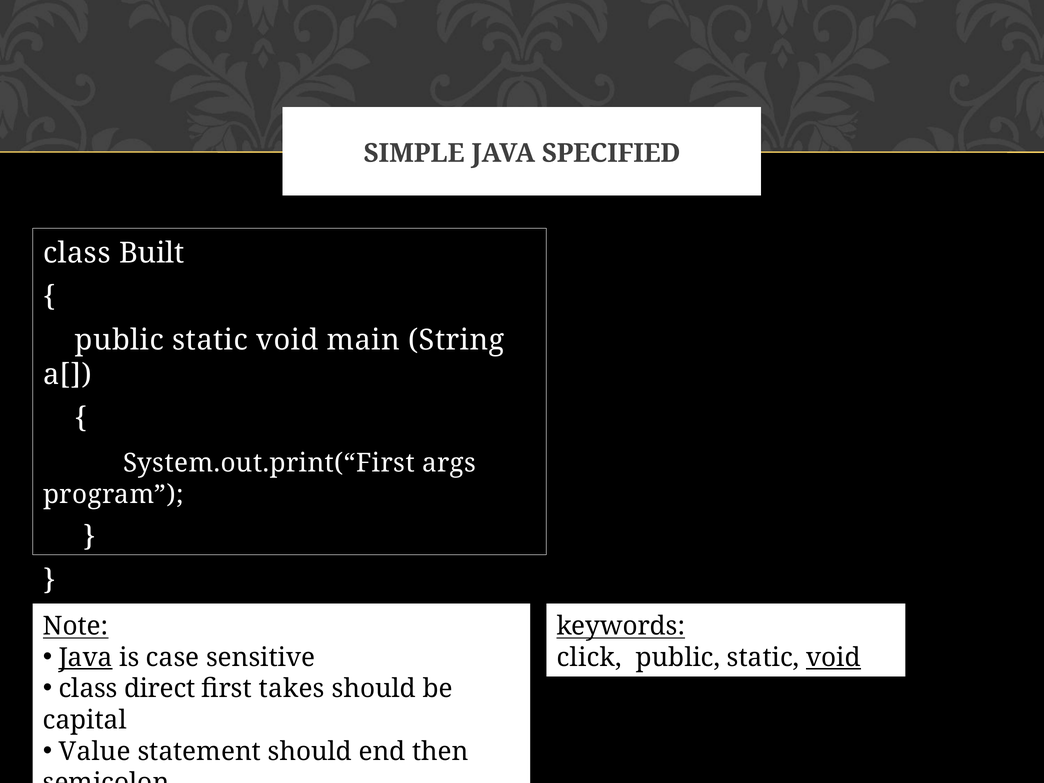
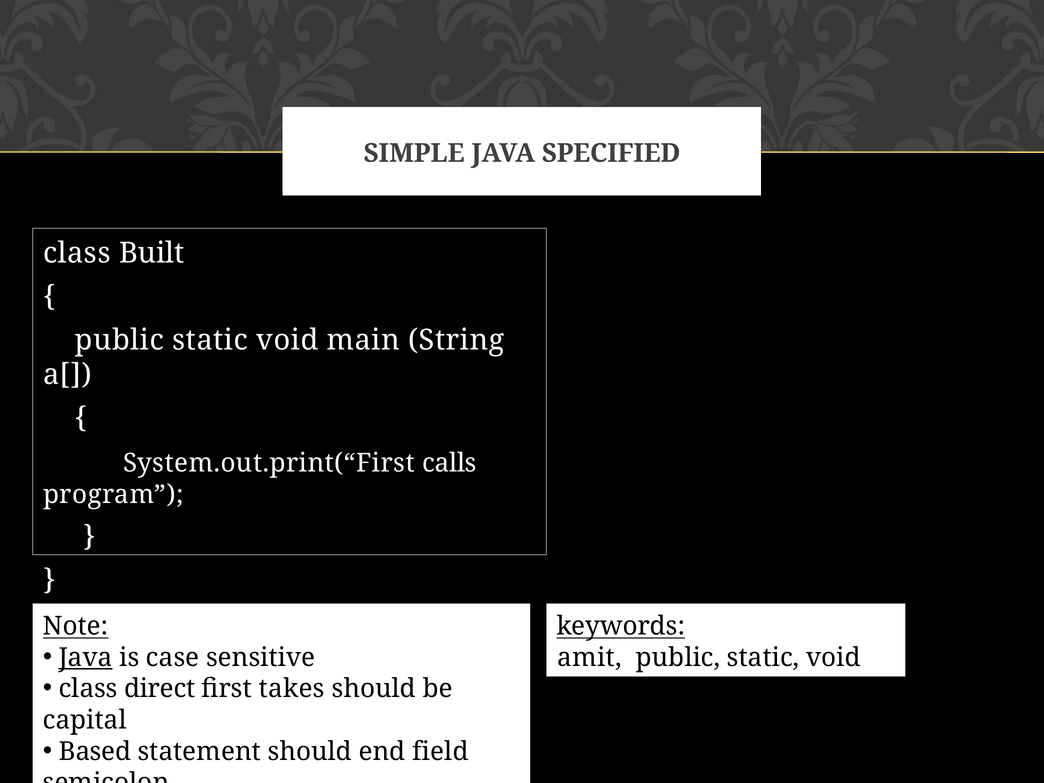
args: args -> calls
click: click -> amit
void at (834, 657) underline: present -> none
Value: Value -> Based
then: then -> field
